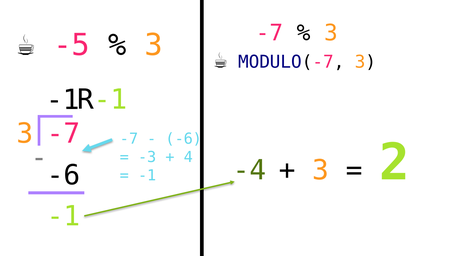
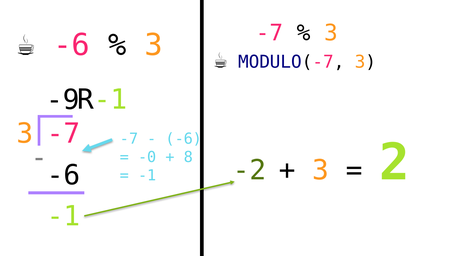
-5 at (72, 45): -5 -> -6
-1 at (63, 100): -1 -> -9
-3: -3 -> -0
4: 4 -> 8
-4: -4 -> -2
